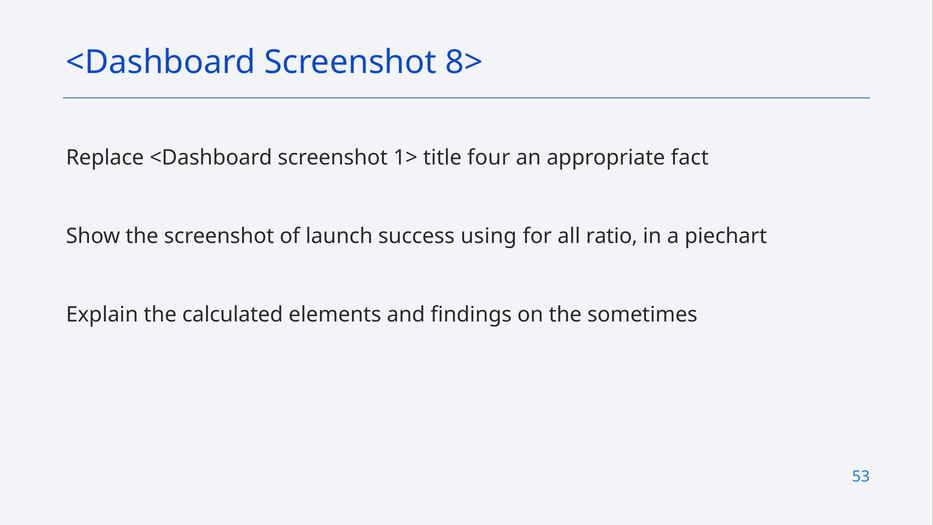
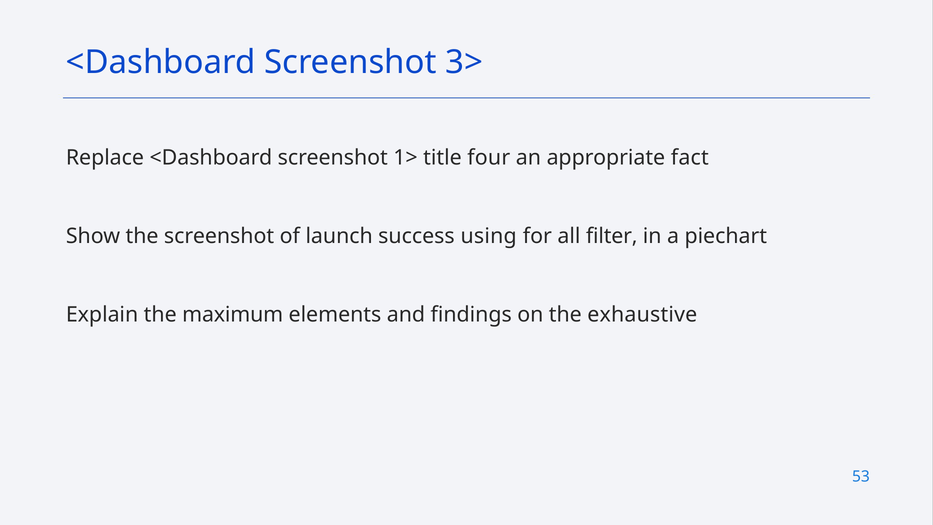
8>: 8> -> 3>
ratio: ratio -> filter
calculated: calculated -> maximum
sometimes: sometimes -> exhaustive
